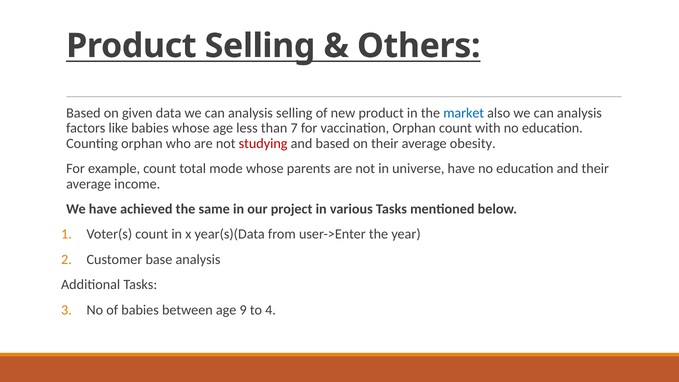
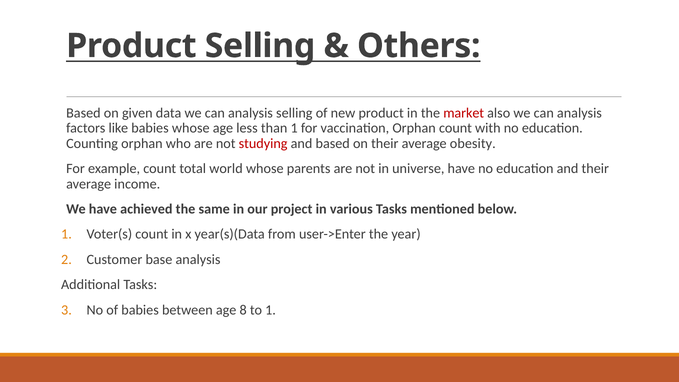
market colour: blue -> red
than 7: 7 -> 1
mode: mode -> world
9: 9 -> 8
to 4: 4 -> 1
